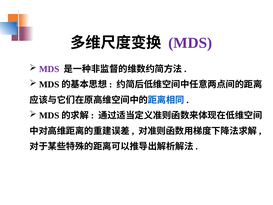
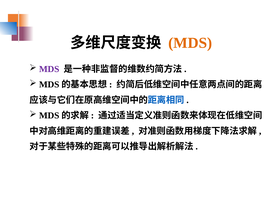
MDS at (190, 43) colour: purple -> orange
